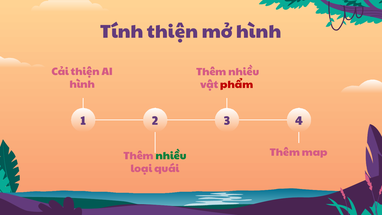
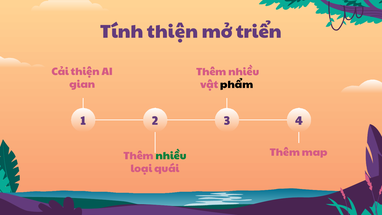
mở hình: hình -> triển
hình at (82, 84): hình -> gian
phẩm colour: red -> black
